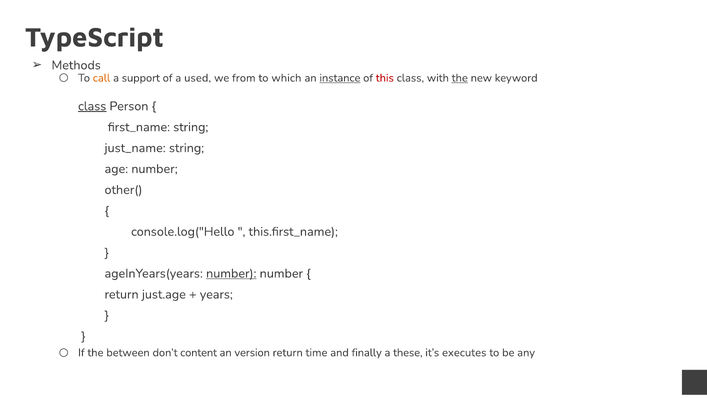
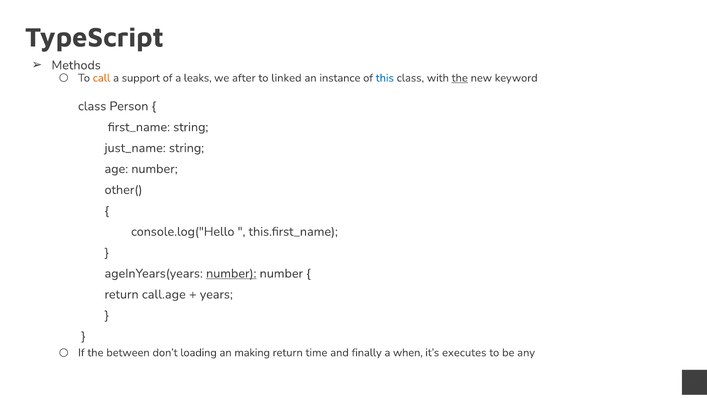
used: used -> leaks
from: from -> after
which: which -> linked
instance underline: present -> none
this colour: red -> blue
class at (92, 106) underline: present -> none
just.age: just.age -> call.age
content: content -> loading
version: version -> making
these: these -> when
